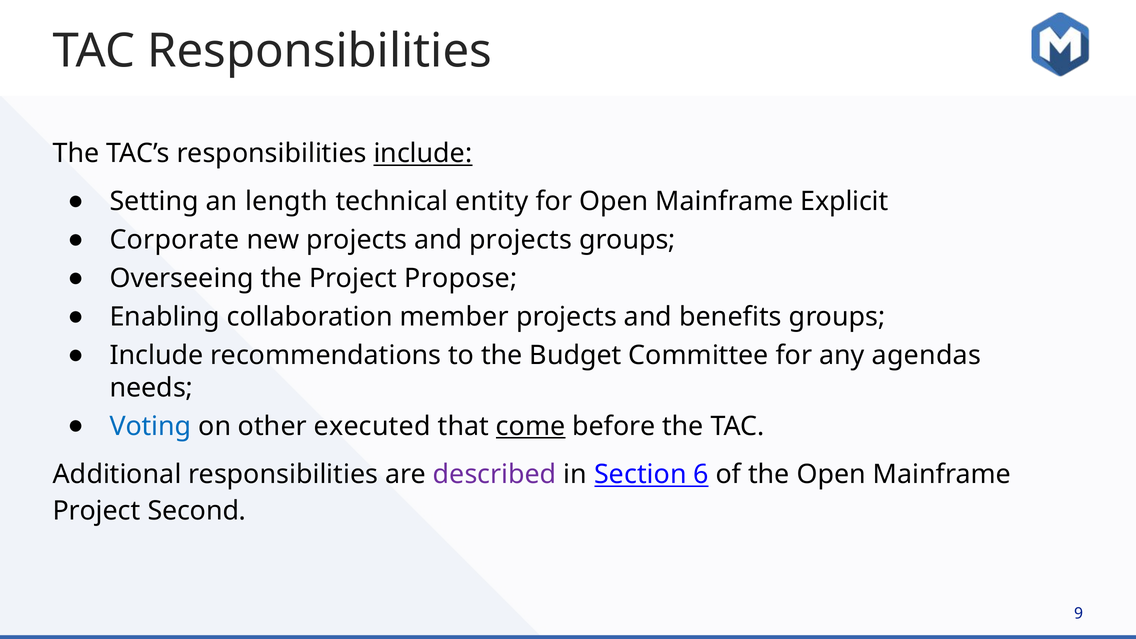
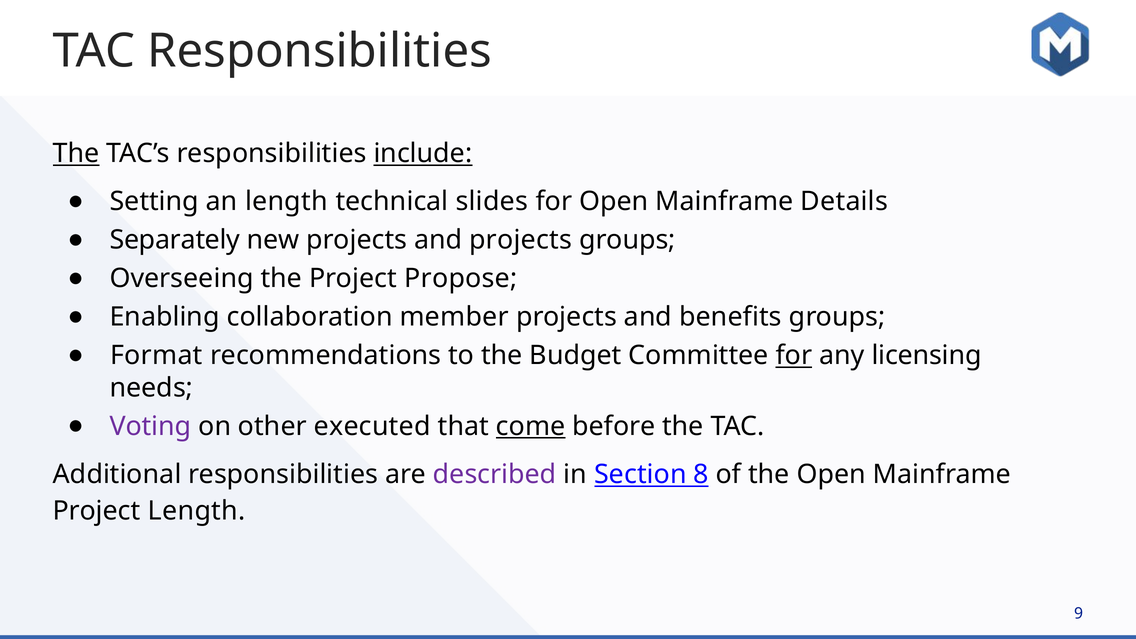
The at (76, 154) underline: none -> present
entity: entity -> slides
Explicit: Explicit -> Details
Corporate: Corporate -> Separately
Include at (157, 356): Include -> Format
for at (794, 356) underline: none -> present
agendas: agendas -> licensing
Voting colour: blue -> purple
6: 6 -> 8
Project Second: Second -> Length
